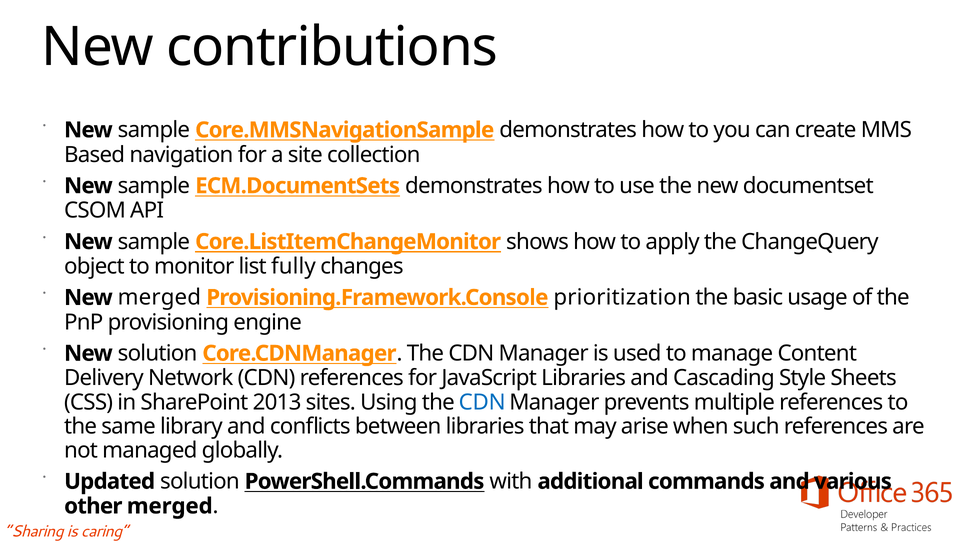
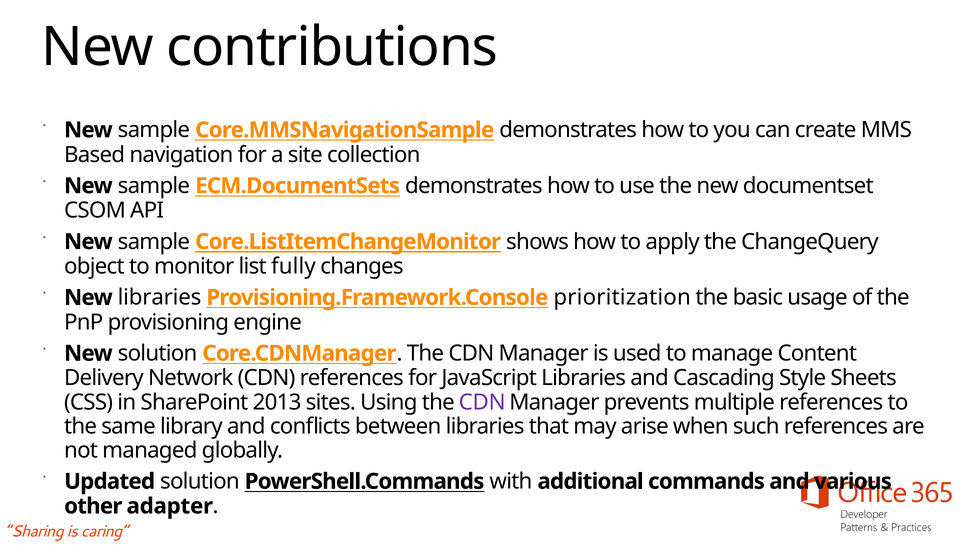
New merged: merged -> libraries
CDN at (482, 402) colour: blue -> purple
other merged: merged -> adapter
